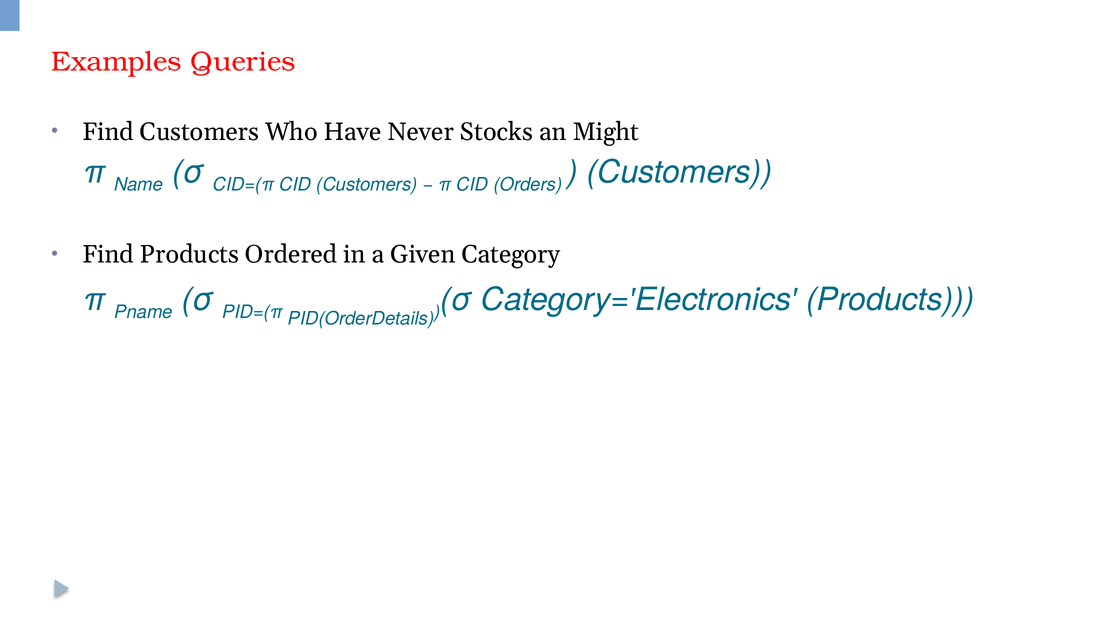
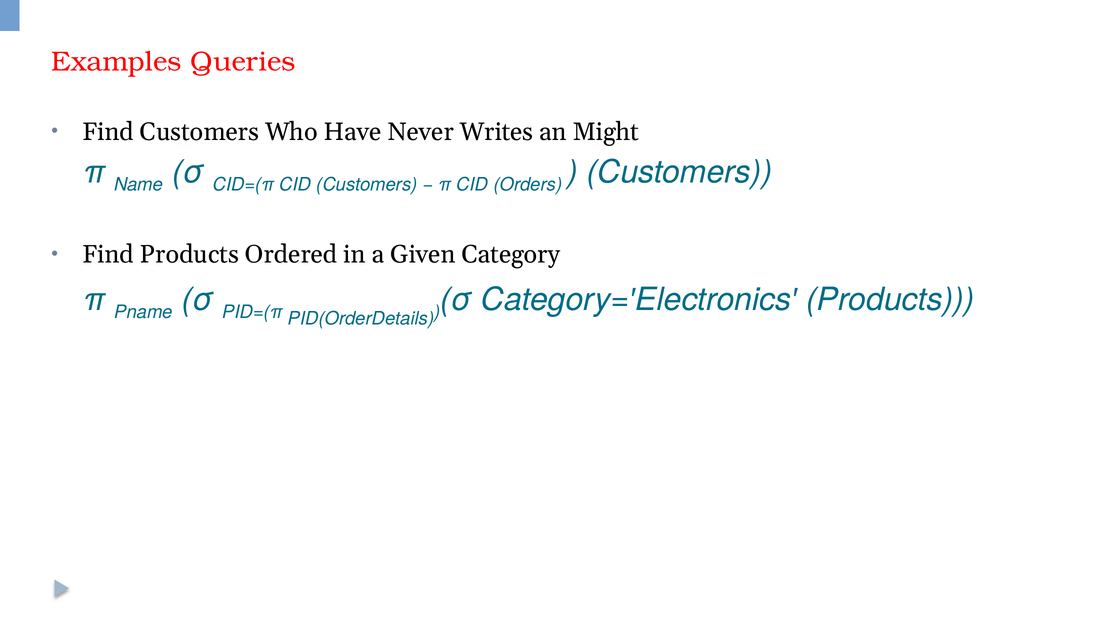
Stocks: Stocks -> Writes
